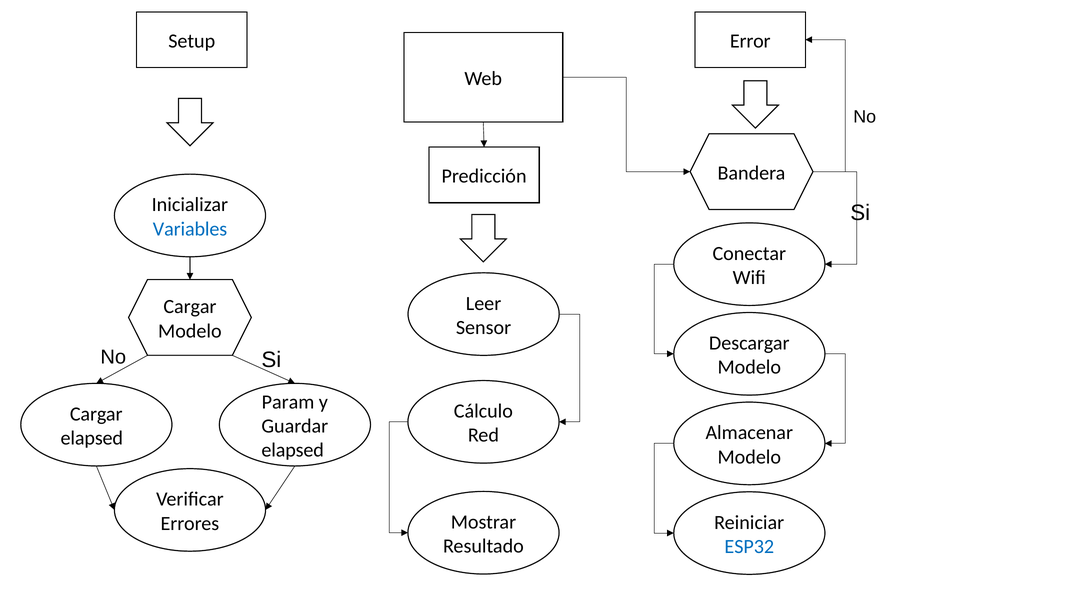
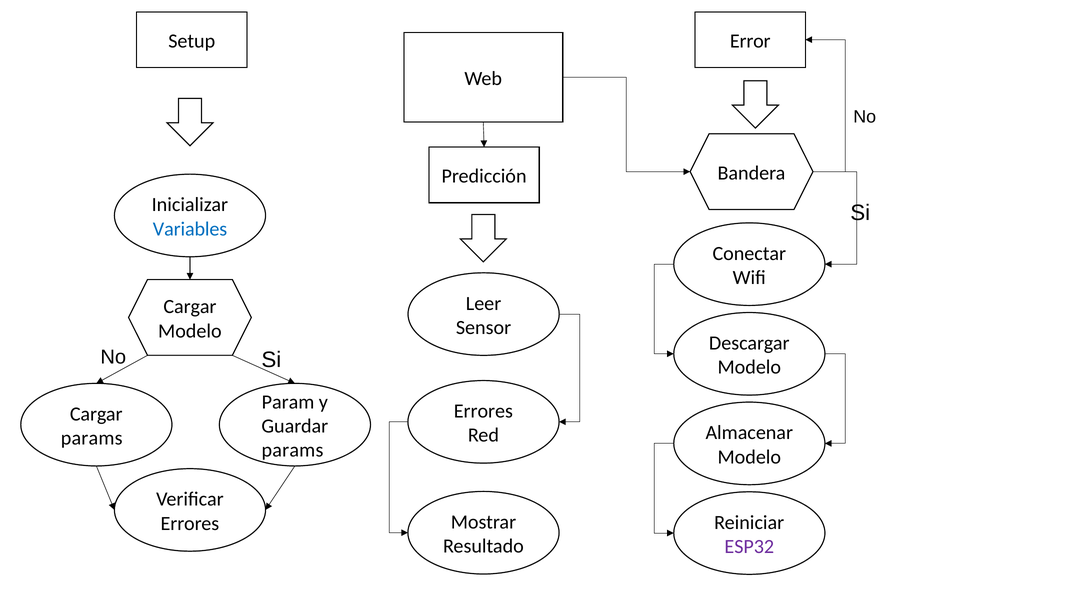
Cálculo at (483, 412): Cálculo -> Errores
elapsed at (92, 439): elapsed -> params
elapsed at (293, 451): elapsed -> params
ESP32 colour: blue -> purple
